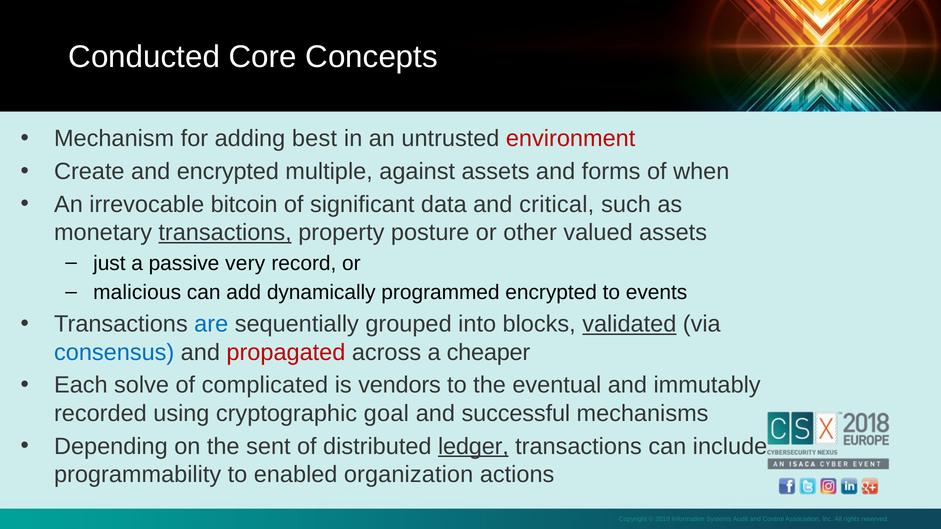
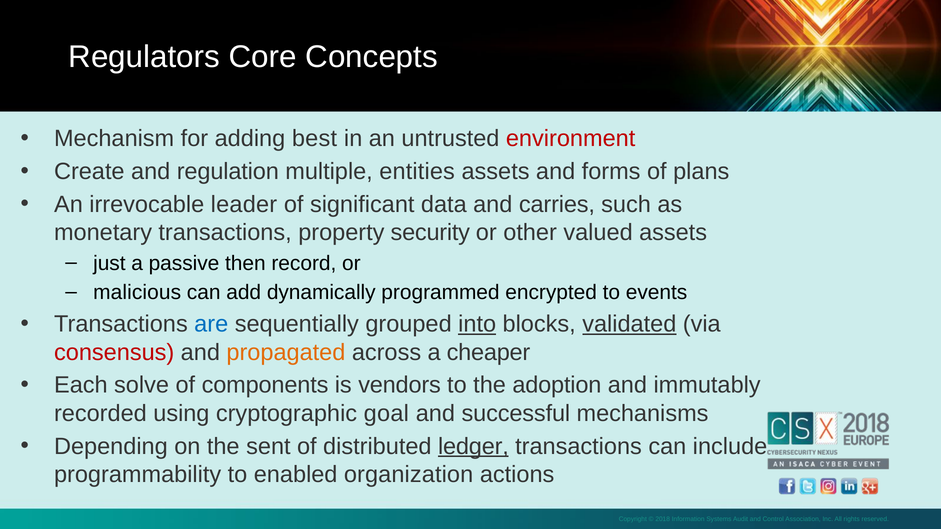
Conducted: Conducted -> Regulators
and encrypted: encrypted -> regulation
against: against -> entities
when: when -> plans
bitcoin: bitcoin -> leader
critical: critical -> carries
transactions at (225, 233) underline: present -> none
posture: posture -> security
very: very -> then
into underline: none -> present
consensus colour: blue -> red
propagated colour: red -> orange
complicated: complicated -> components
eventual: eventual -> adoption
